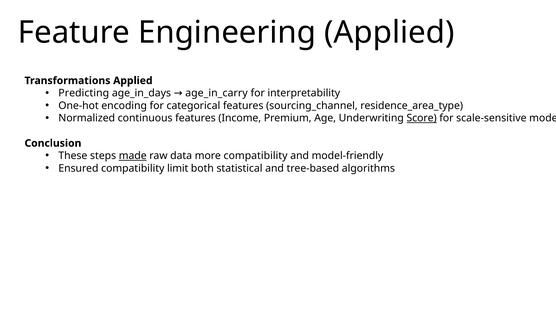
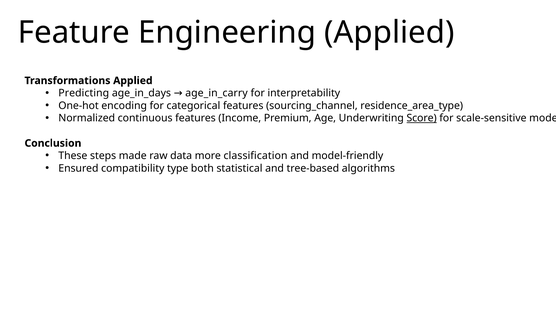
made underline: present -> none
more compatibility: compatibility -> classification
limit: limit -> type
